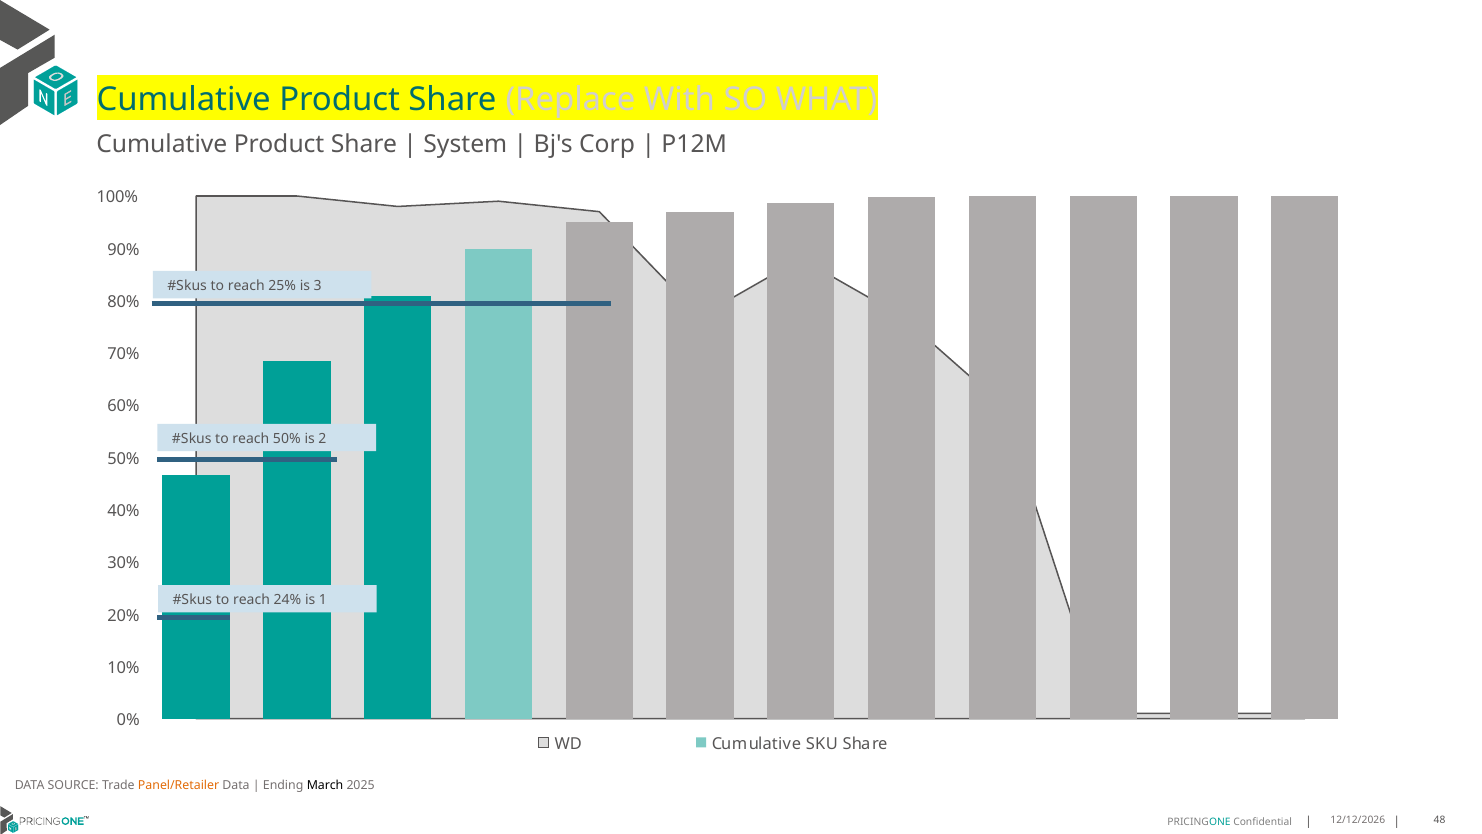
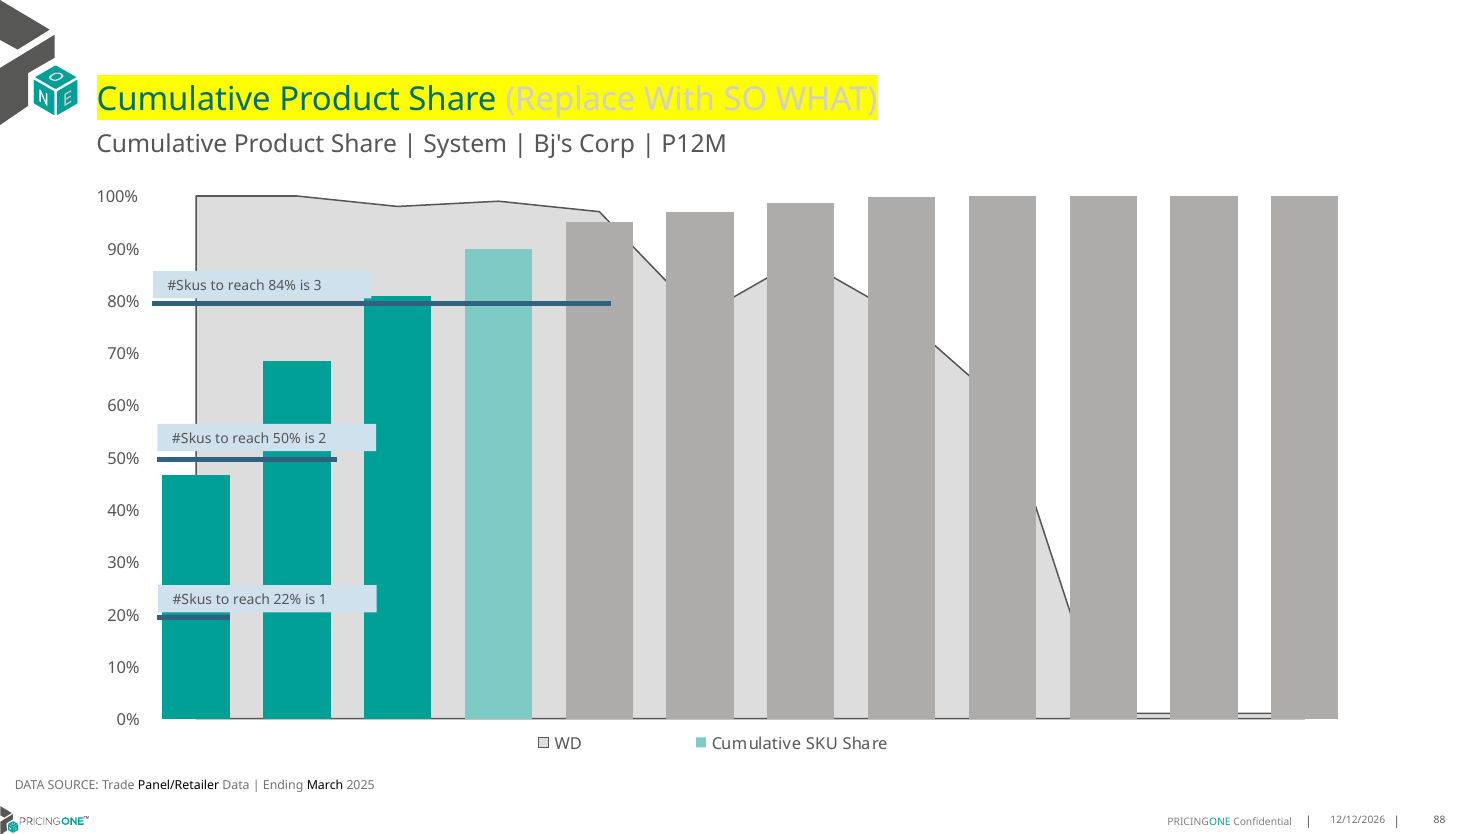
25%: 25% -> 84%
24%: 24% -> 22%
Panel/Retailer colour: orange -> black
48: 48 -> 88
